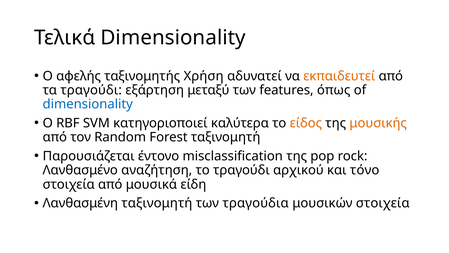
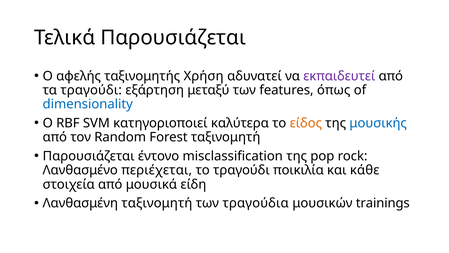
Τελικά Dimensionality: Dimensionality -> Παρουσιάζεται
εκπαιδευτεί colour: orange -> purple
μουσικής colour: orange -> blue
αναζήτηση: αναζήτηση -> περιέχεται
αρχικού: αρχικού -> ποικιλία
τόνο: τόνο -> κάθε
μουσικών στοιχεία: στοιχεία -> trainings
